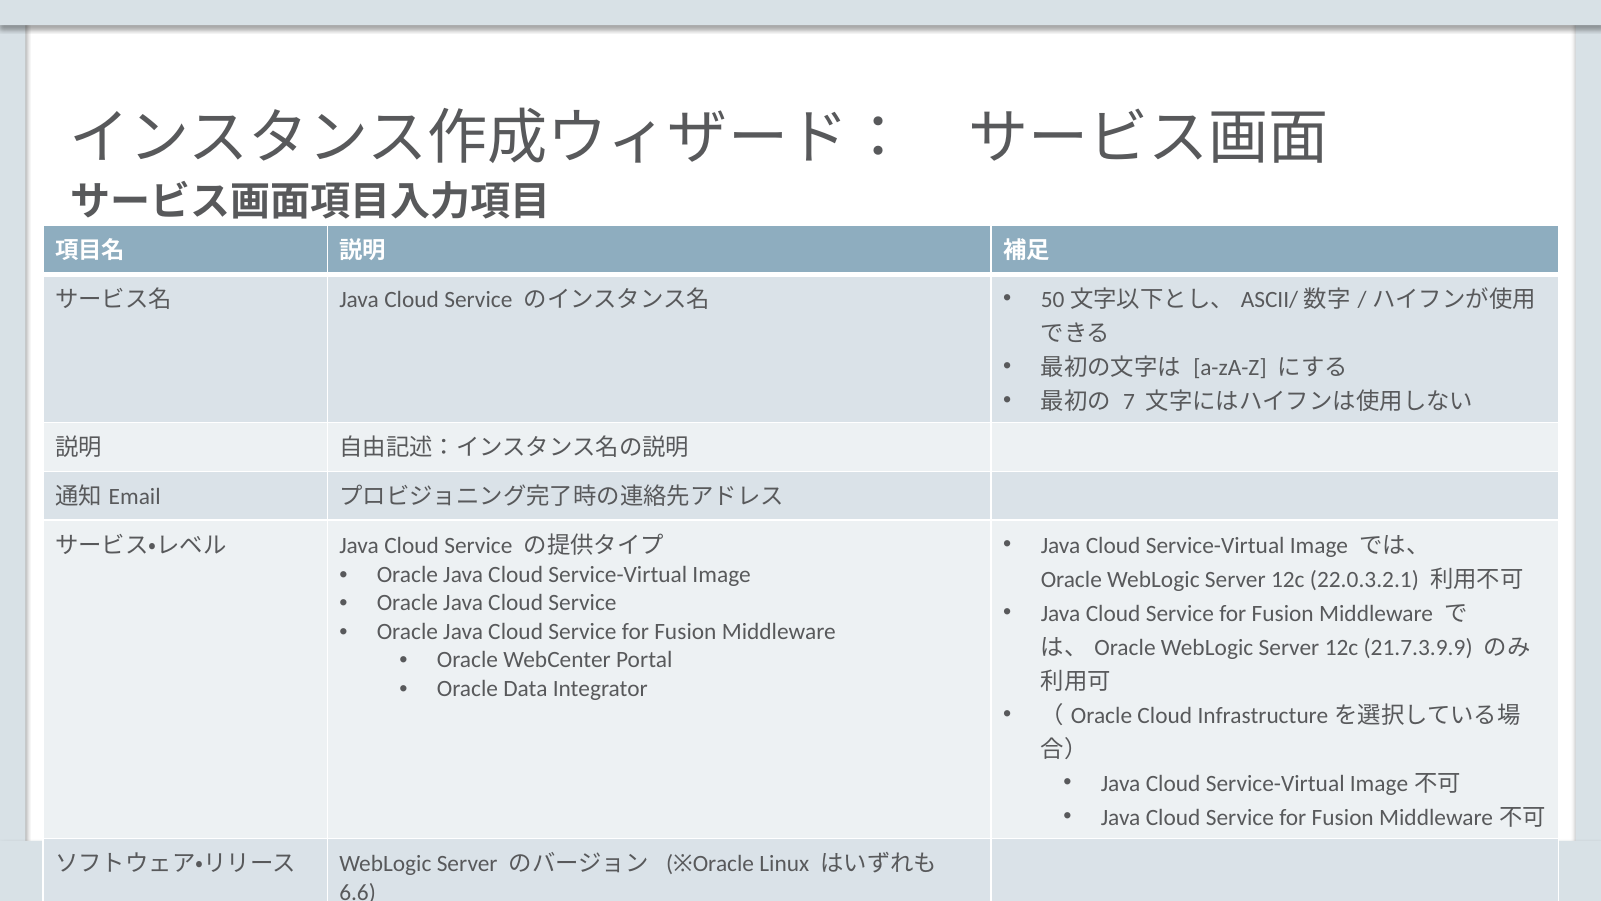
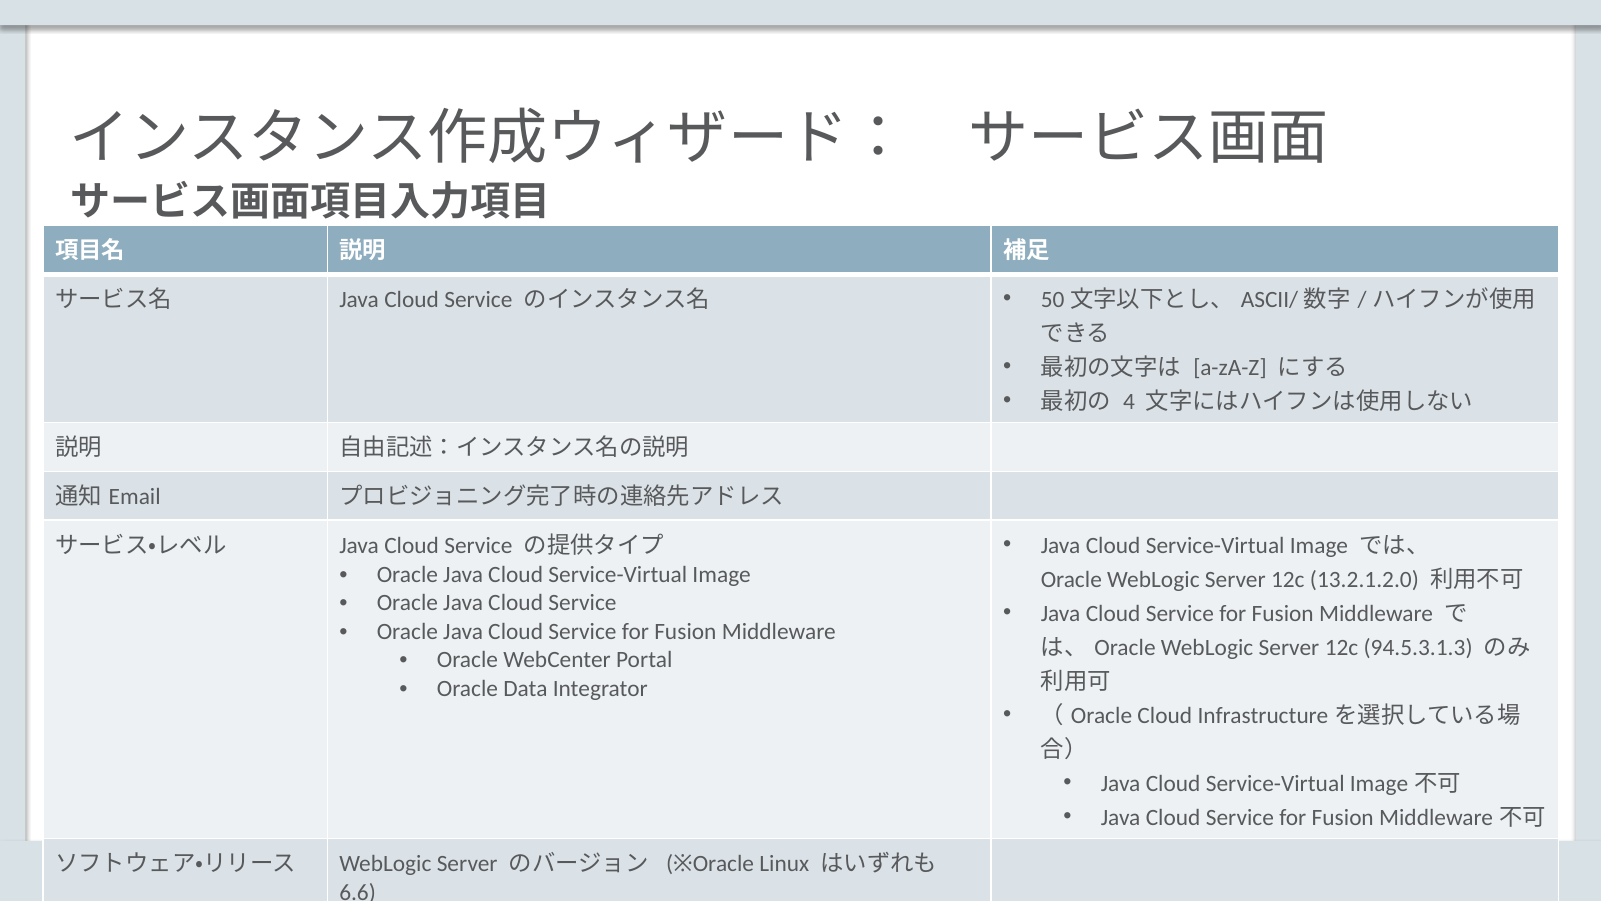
7: 7 -> 4
22.0.3.2.1: 22.0.3.2.1 -> 13.2.1.2.0
21.7.3.9.9: 21.7.3.9.9 -> 94.5.3.1.3
